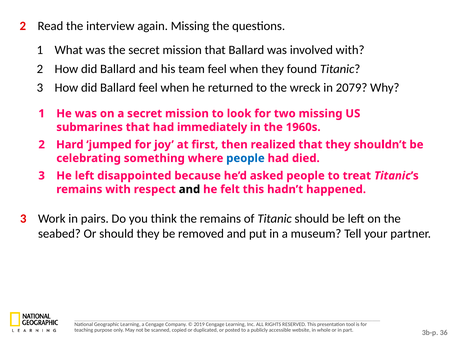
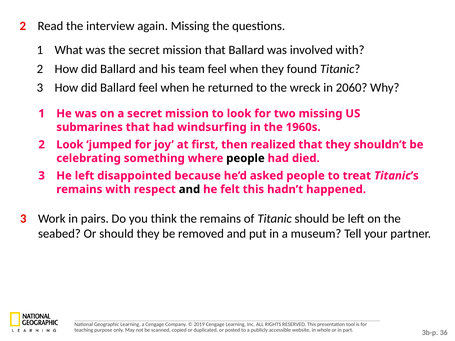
2079: 2079 -> 2060
immediately: immediately -> windsurfing
2 Hard: Hard -> Look
people at (245, 158) colour: blue -> black
